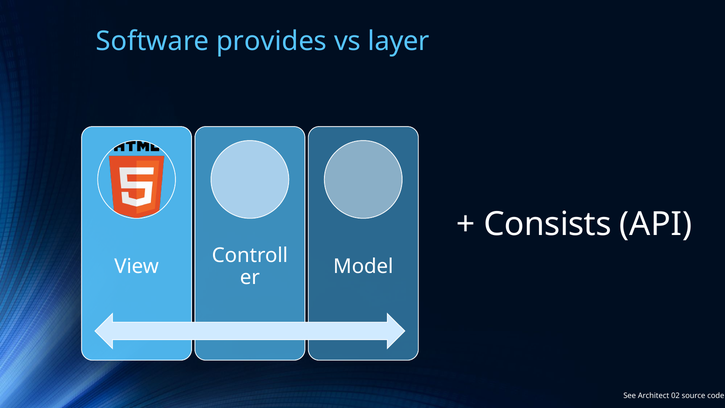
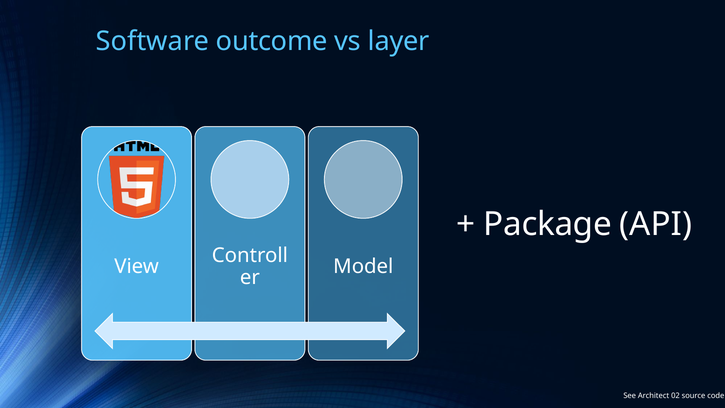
provides: provides -> outcome
Consists: Consists -> Package
